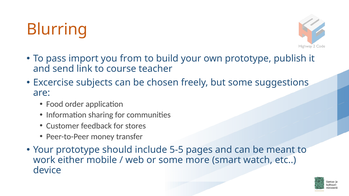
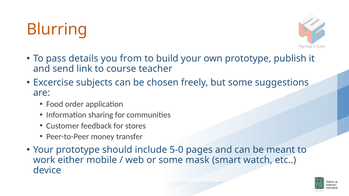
import: import -> details
5-5: 5-5 -> 5-0
more: more -> mask
